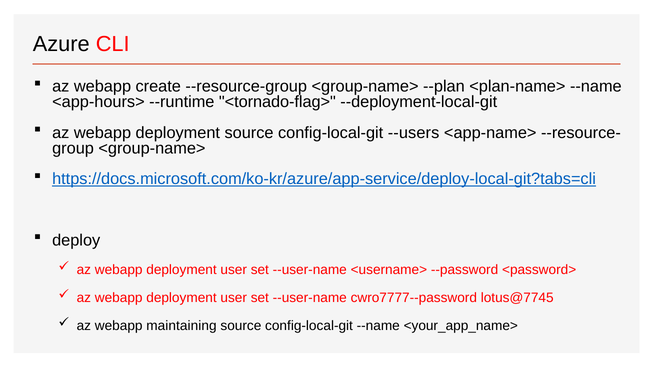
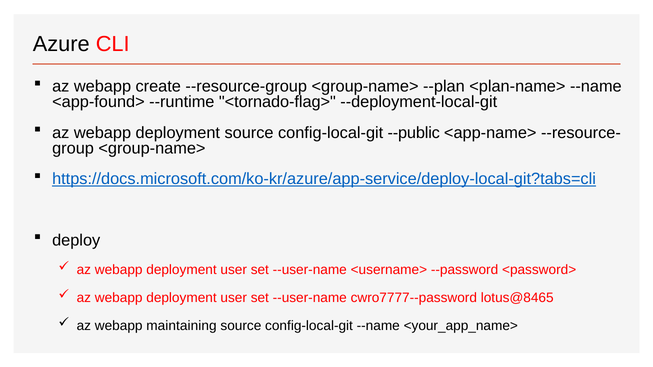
<app-hours>: <app-hours> -> <app-found>
--users: --users -> --public
lotus@7745: lotus@7745 -> lotus@8465
